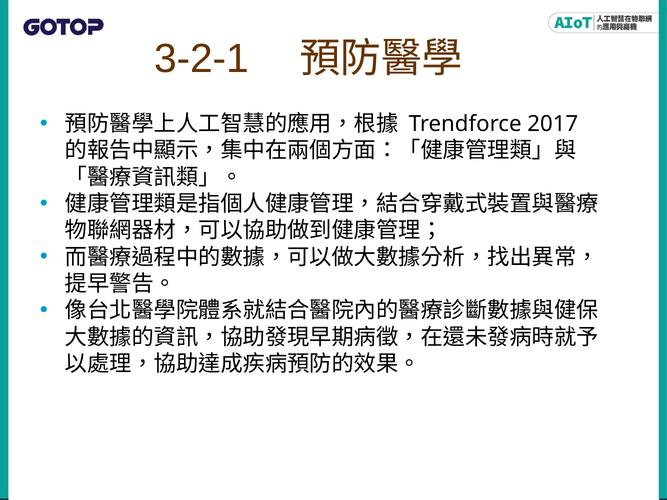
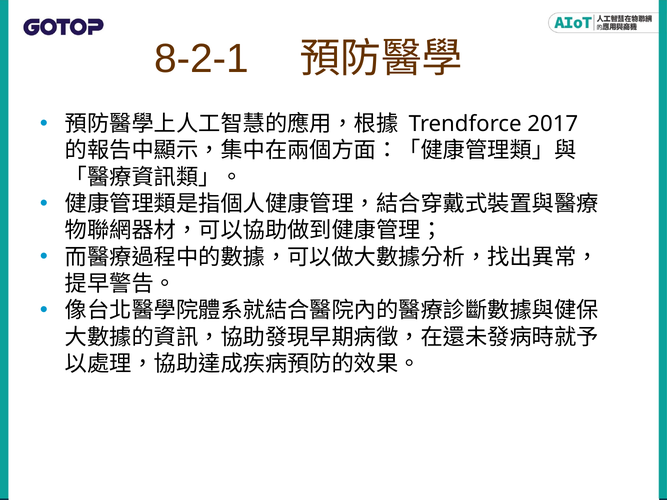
3-2-1: 3-2-1 -> 8-2-1
